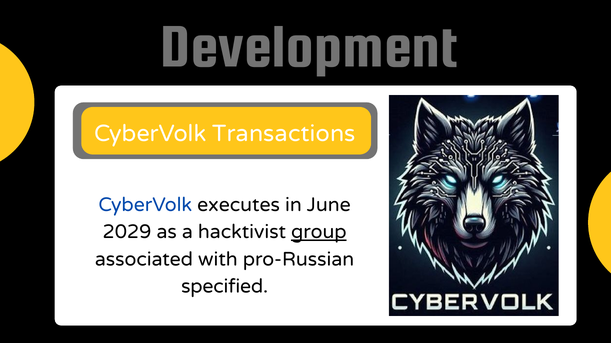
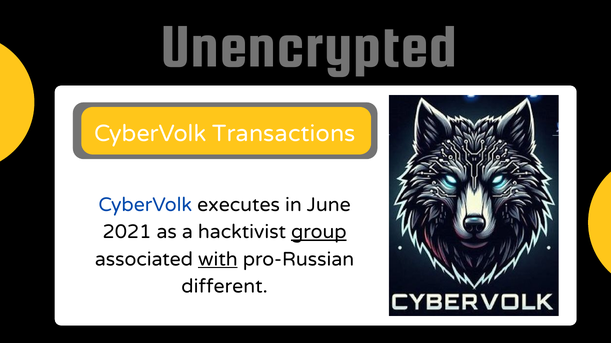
Development: Development -> Unencrypted
2029: 2029 -> 2021
with underline: none -> present
specified: specified -> different
